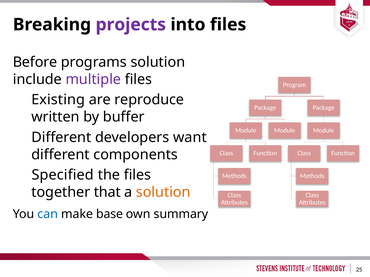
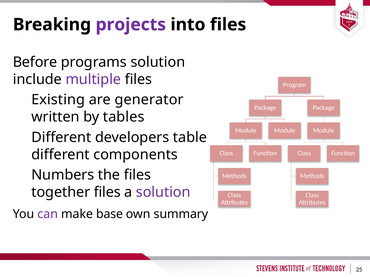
reproduce: reproduce -> generator
buffer: buffer -> tables
want: want -> table
Specified: Specified -> Numbers
together that: that -> files
solution at (163, 192) colour: orange -> purple
can colour: blue -> purple
